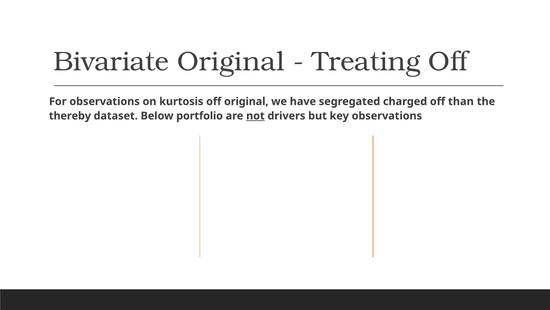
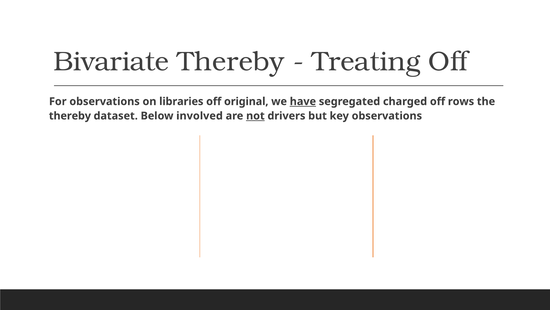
Bivariate Original: Original -> Thereby
kurtosis: kurtosis -> libraries
have underline: none -> present
than: than -> rows
portfolio: portfolio -> involved
